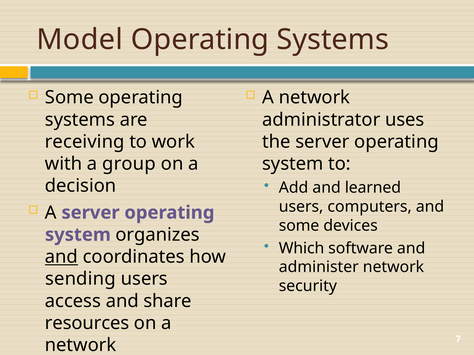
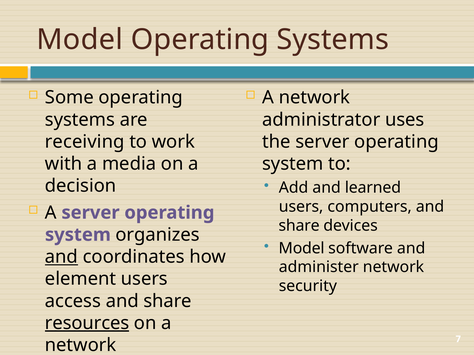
group: group -> media
some at (299, 226): some -> share
Which at (302, 249): Which -> Model
sending: sending -> element
resources underline: none -> present
